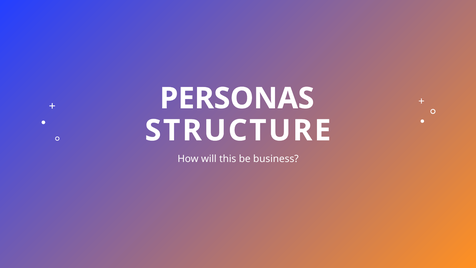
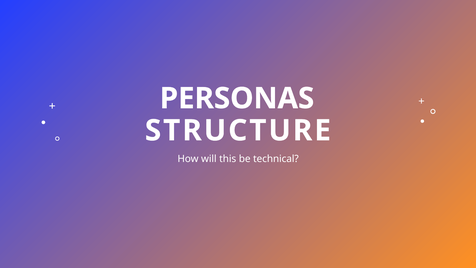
business: business -> technical
